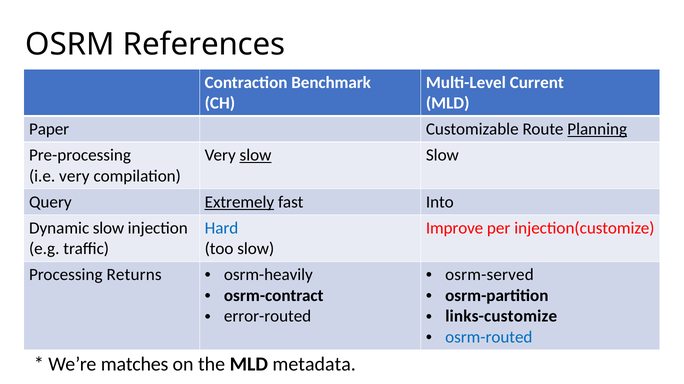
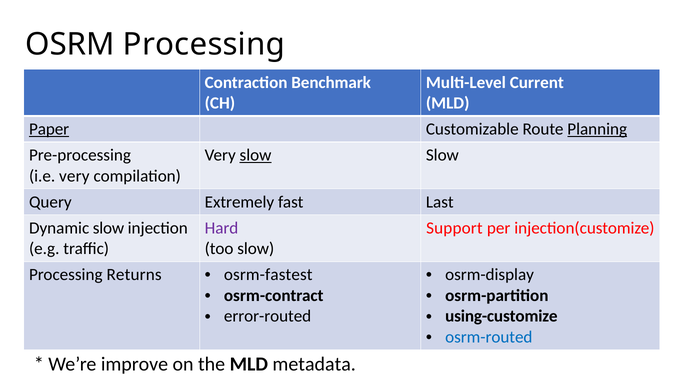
OSRM References: References -> Processing
Paper underline: none -> present
Extremely underline: present -> none
Into: Into -> Last
Hard colour: blue -> purple
Improve: Improve -> Support
osrm-served: osrm-served -> osrm-display
osrm-heavily: osrm-heavily -> osrm-fastest
links-customize: links-customize -> using-customize
matches: matches -> improve
